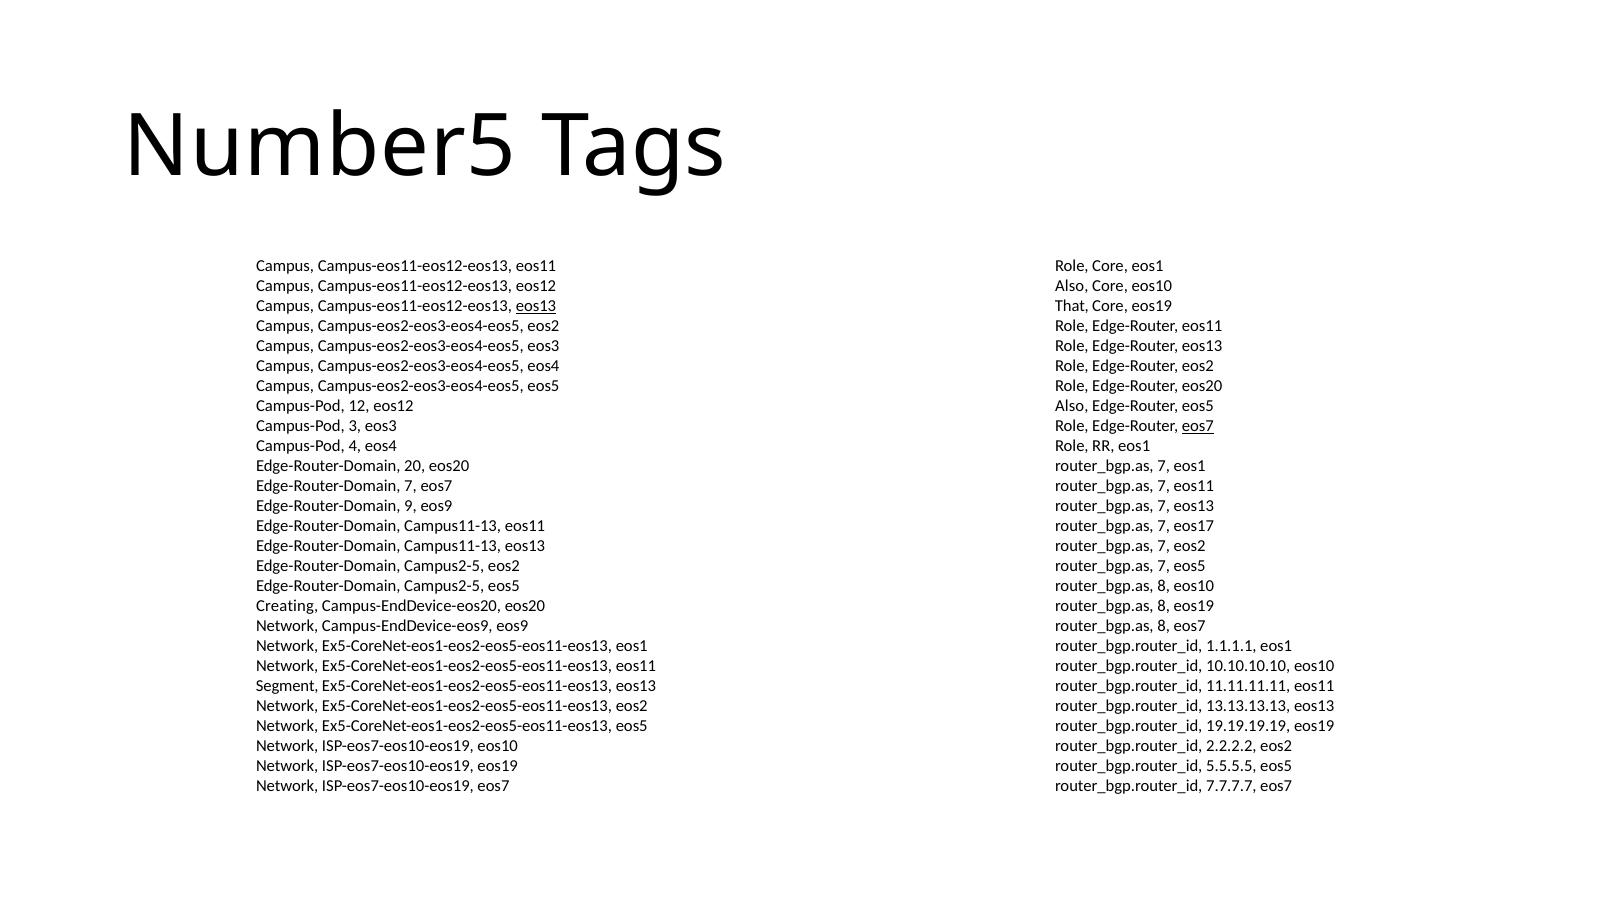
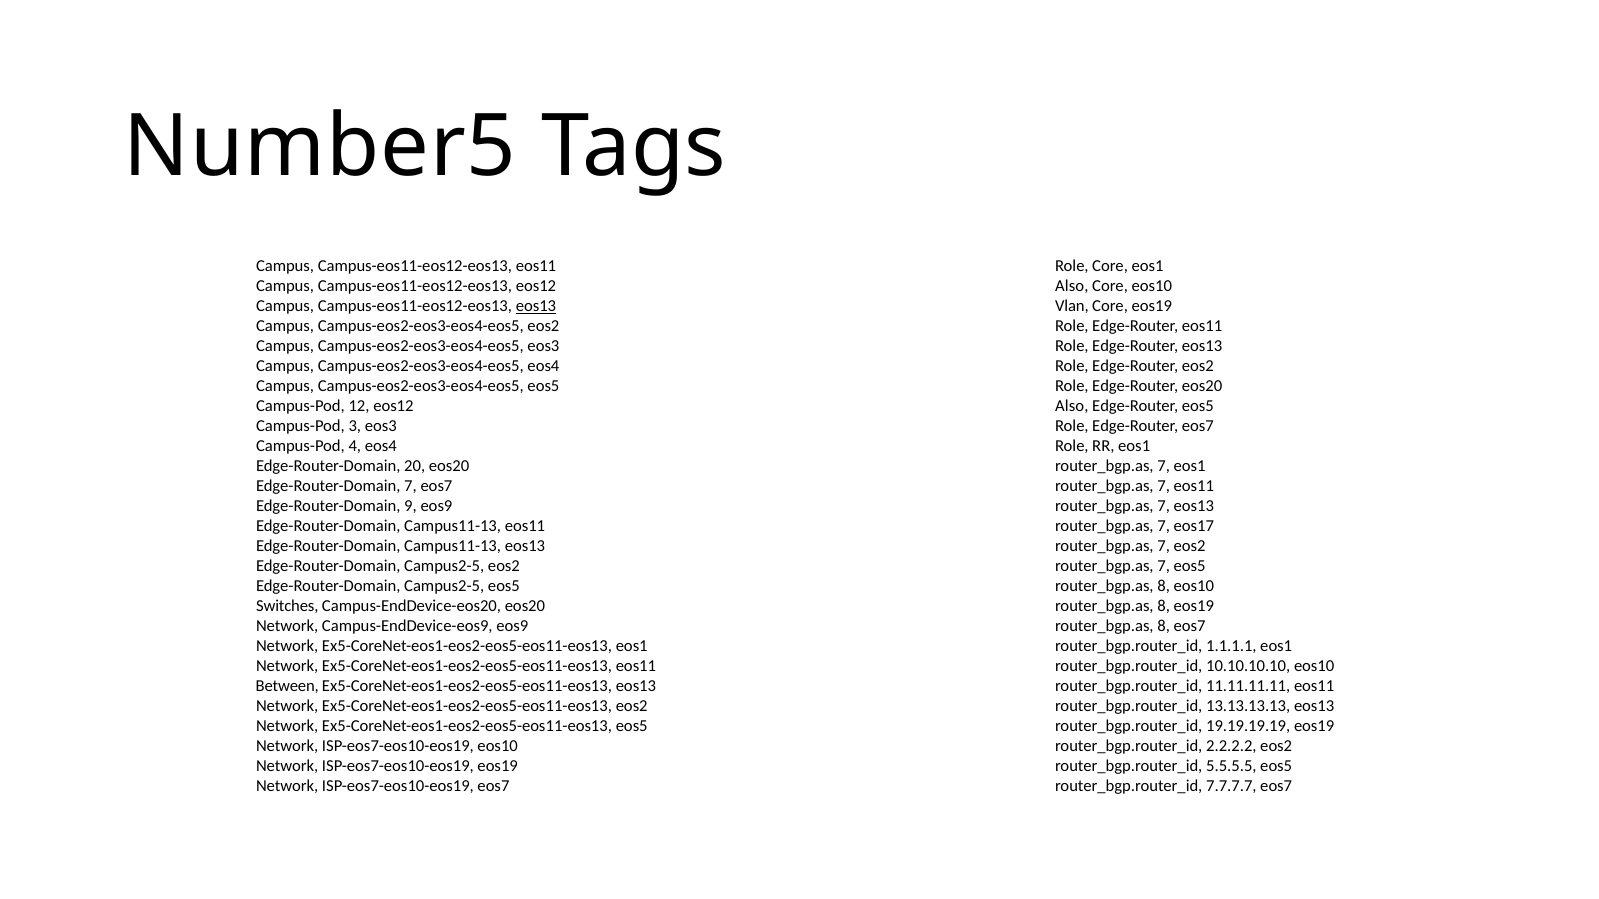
That: That -> Vlan
eos7 at (1198, 426) underline: present -> none
Creating: Creating -> Switches
Segment: Segment -> Between
